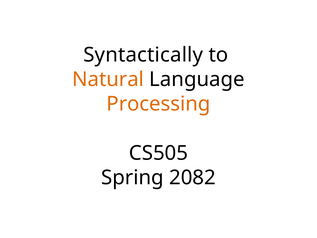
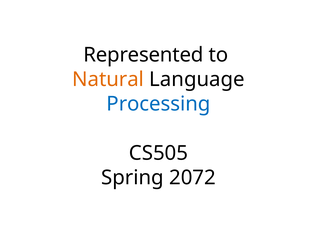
Syntactically: Syntactically -> Represented
Processing colour: orange -> blue
2082: 2082 -> 2072
